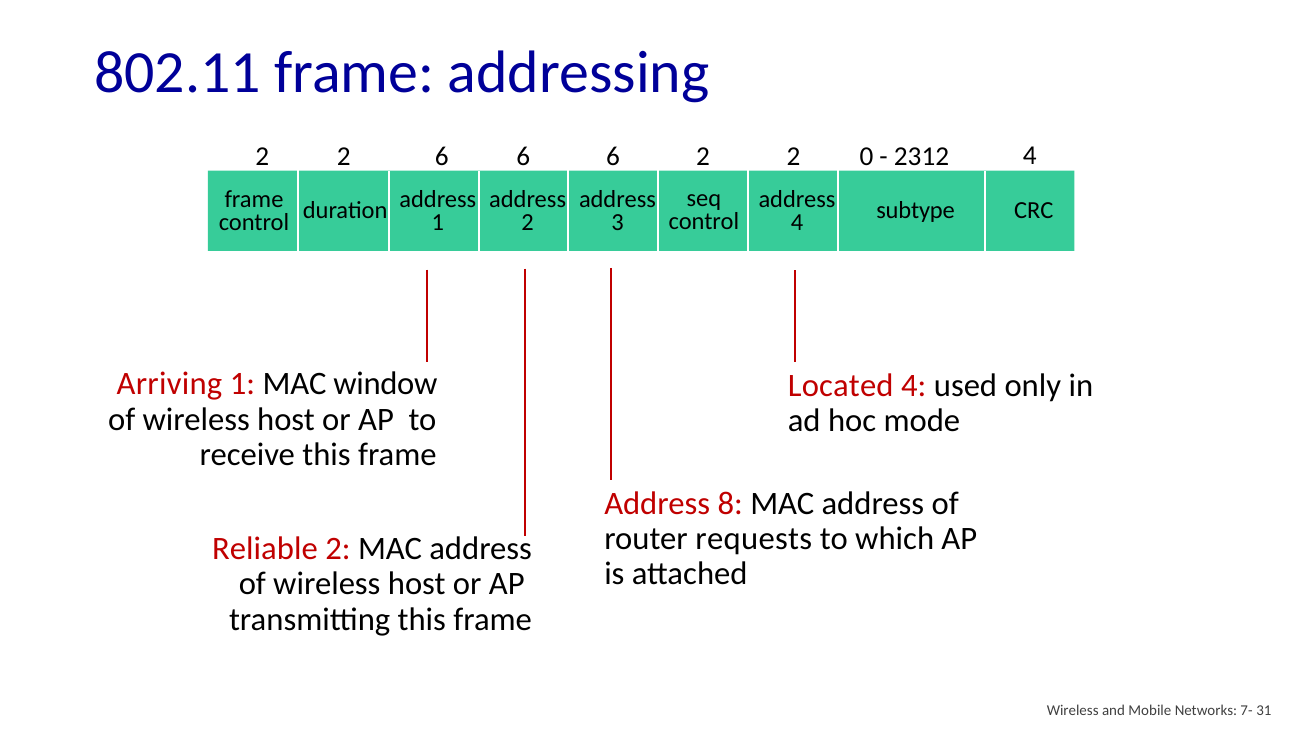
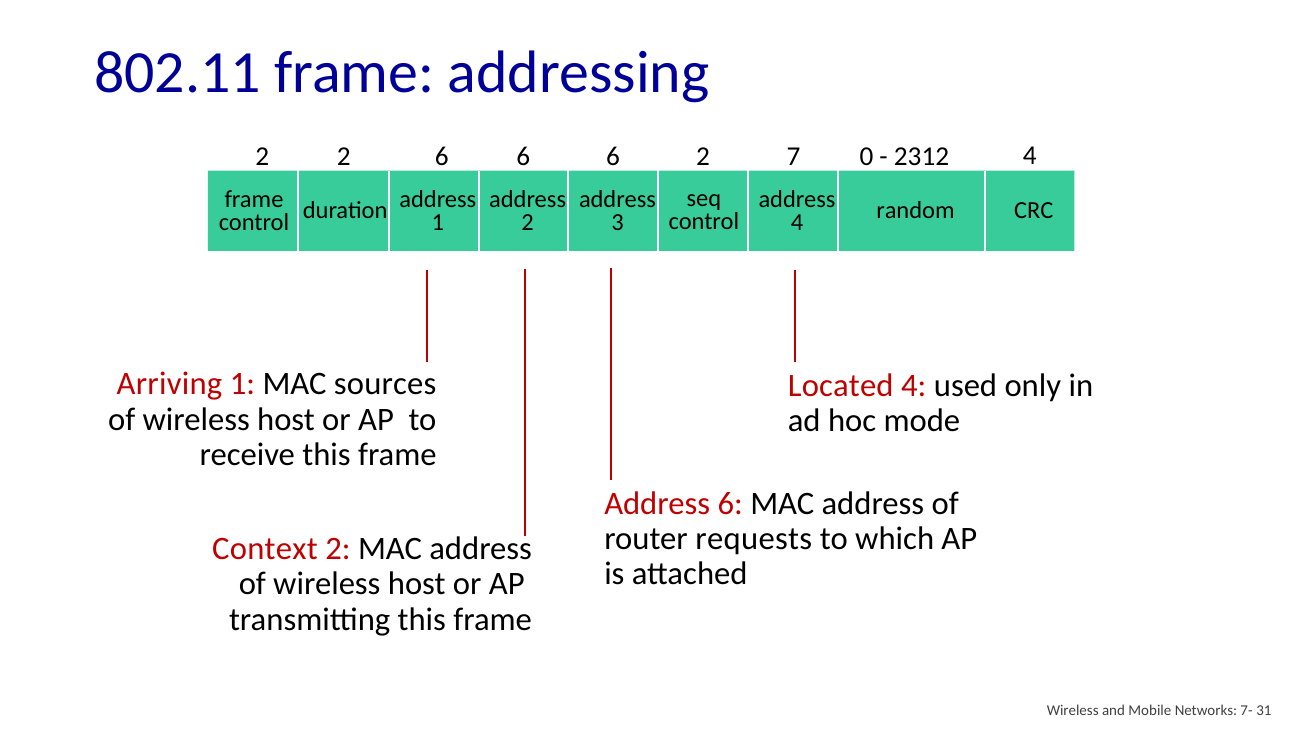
6 2 2: 2 -> 7
subtype: subtype -> random
window: window -> sources
Address 8: 8 -> 6
Reliable: Reliable -> Context
